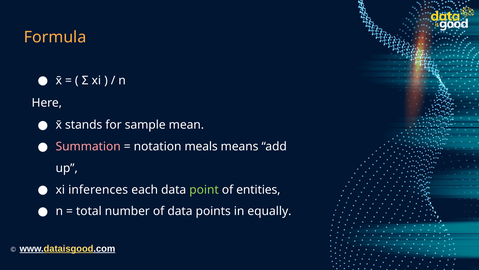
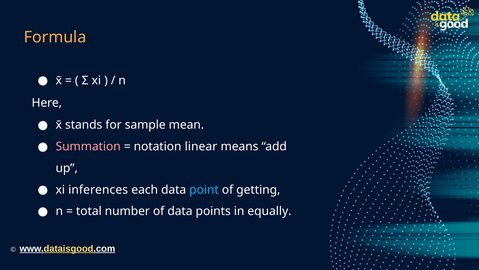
meals: meals -> linear
point colour: light green -> light blue
entities: entities -> getting
